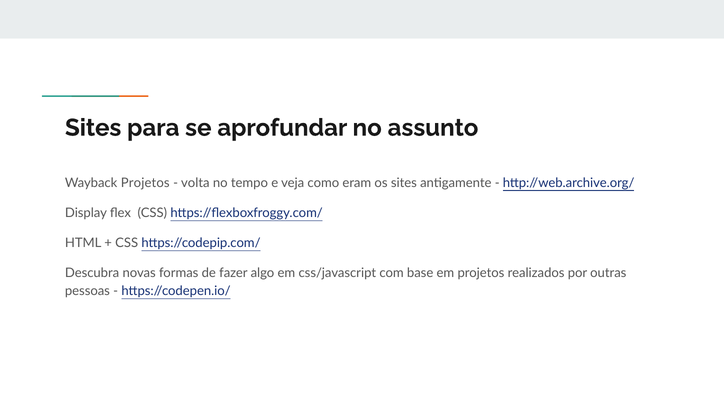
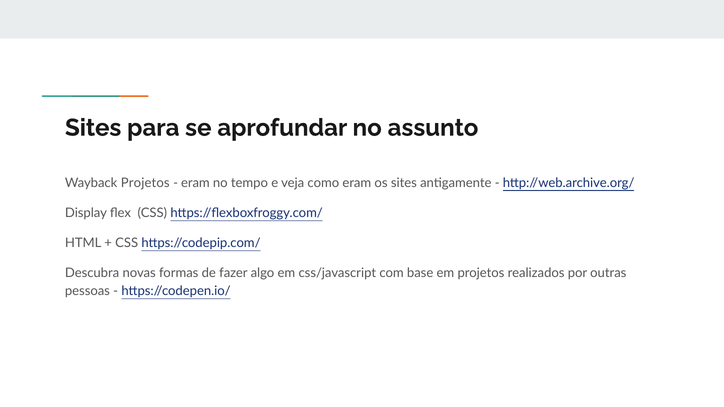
volta at (195, 183): volta -> eram
